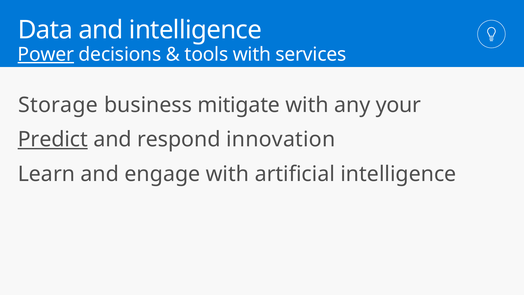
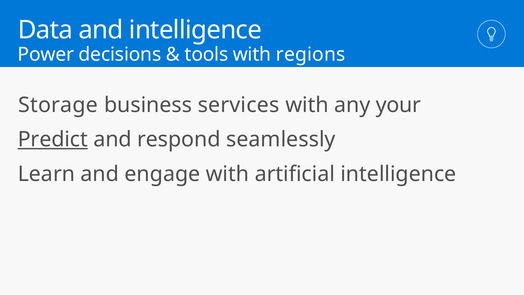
Power underline: present -> none
services: services -> regions
mitigate: mitigate -> services
innovation: innovation -> seamlessly
